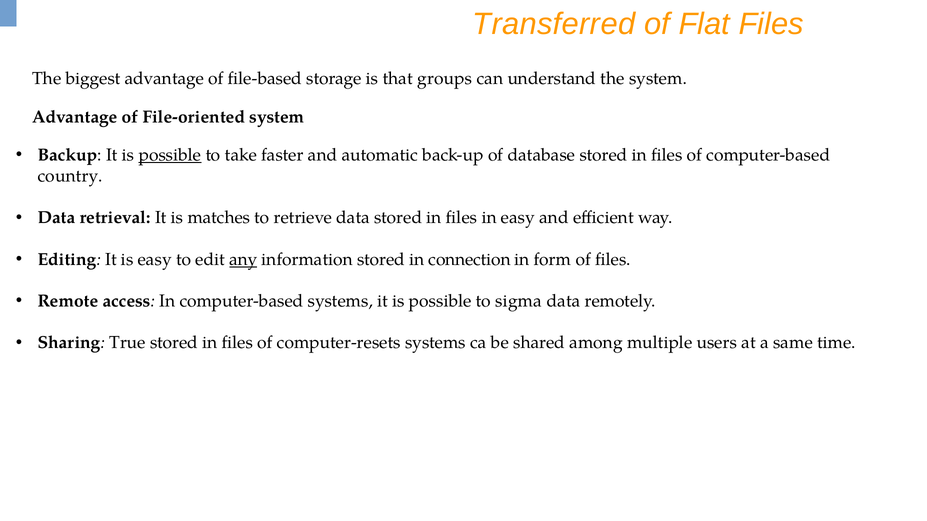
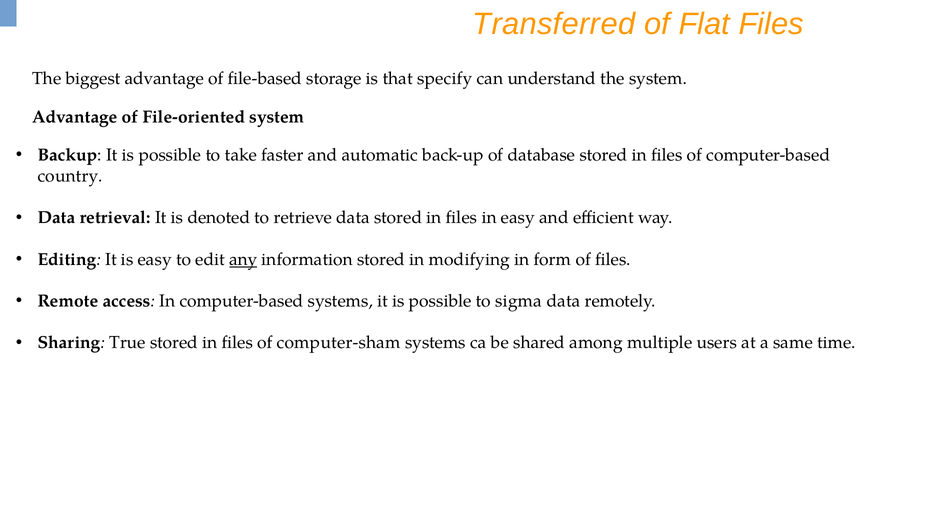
groups: groups -> specify
possible at (170, 155) underline: present -> none
matches: matches -> denoted
connection: connection -> modifying
computer-resets: computer-resets -> computer-sham
